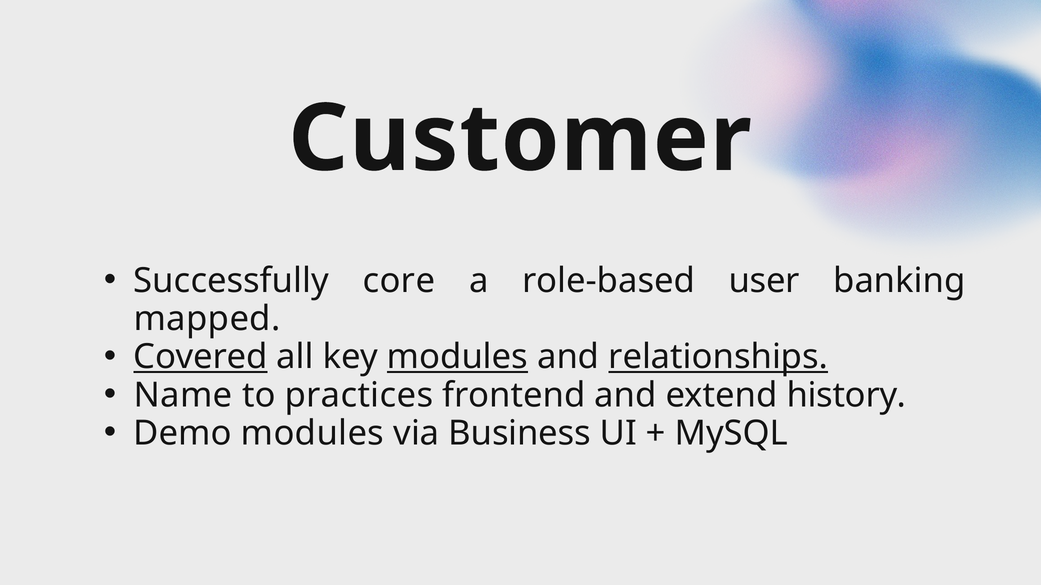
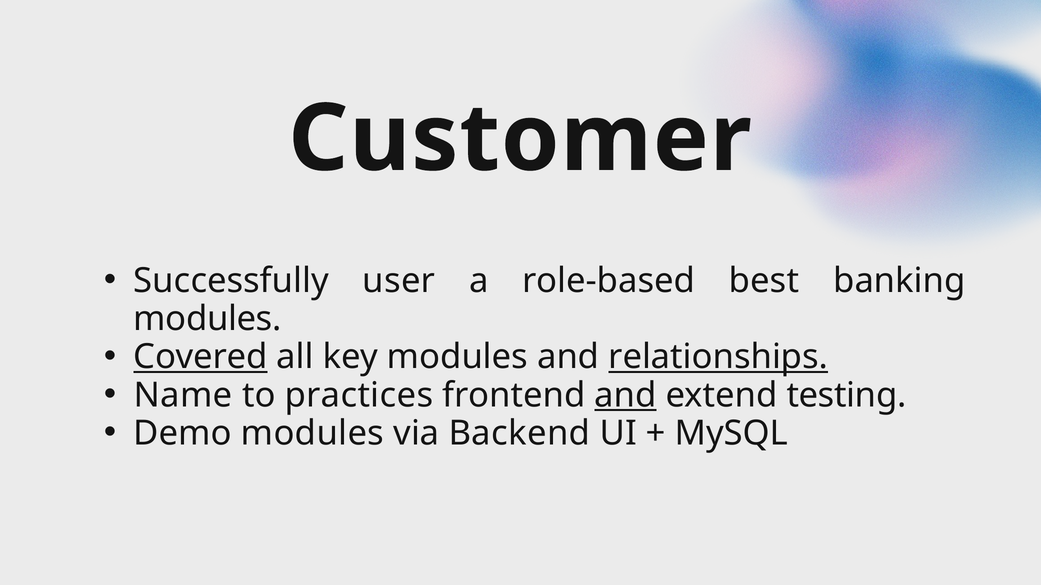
core: core -> user
user: user -> best
mapped at (207, 319): mapped -> modules
modules at (457, 357) underline: present -> none
and at (625, 395) underline: none -> present
history: history -> testing
Business: Business -> Backend
